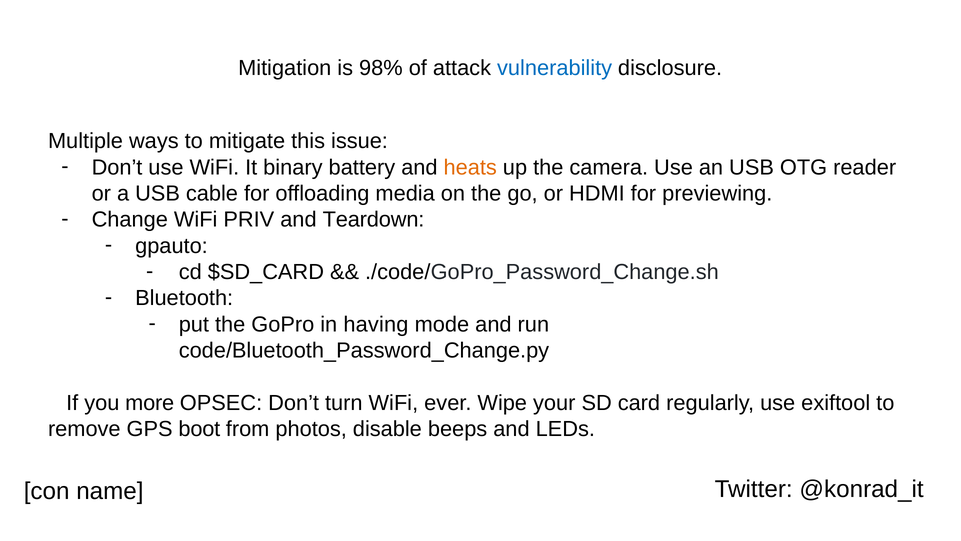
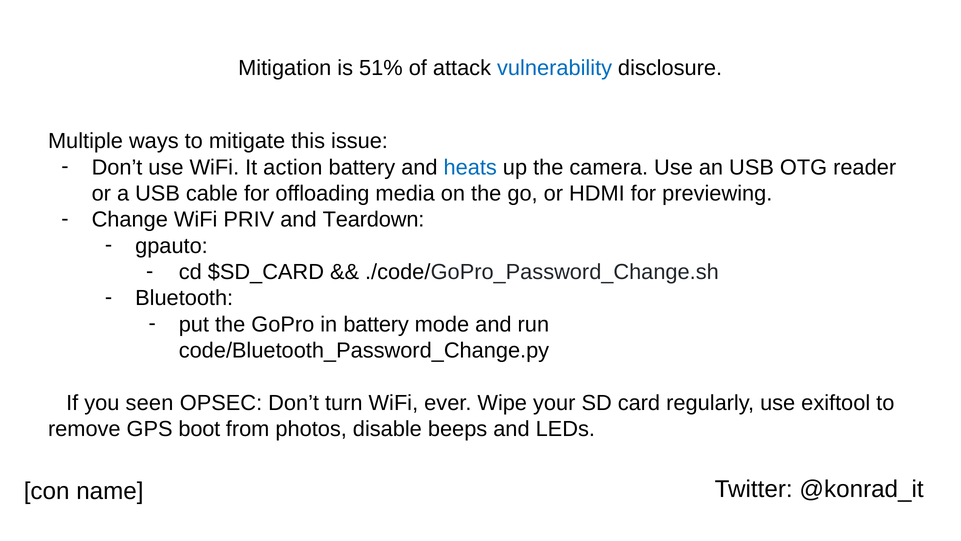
98%: 98% -> 51%
binary: binary -> action
heats colour: orange -> blue
in having: having -> battery
more: more -> seen
